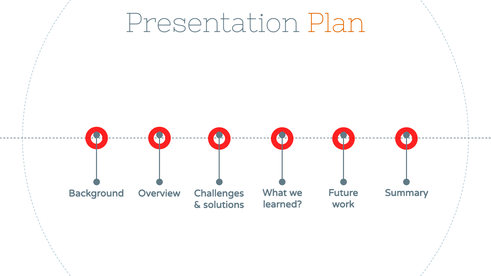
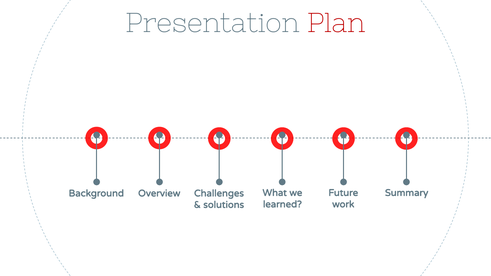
Plan colour: orange -> red
